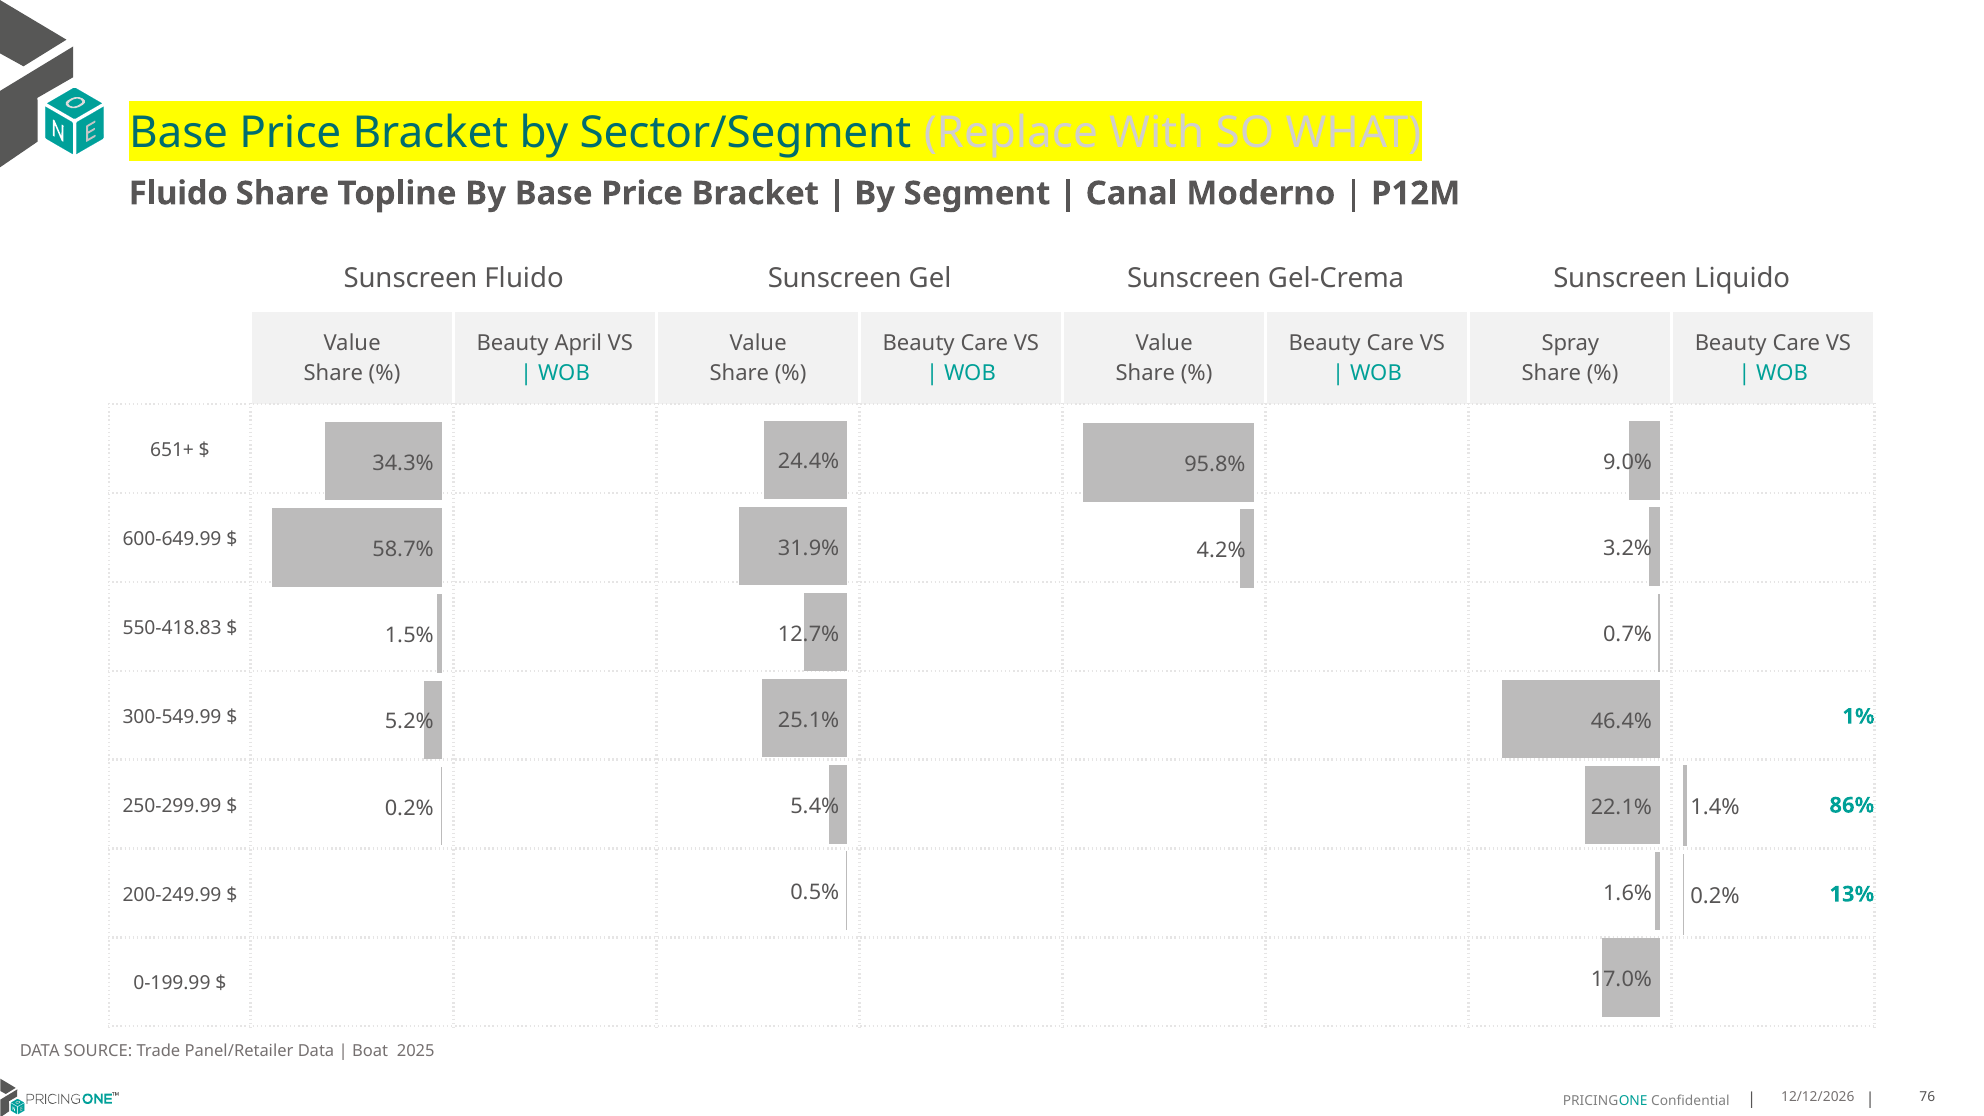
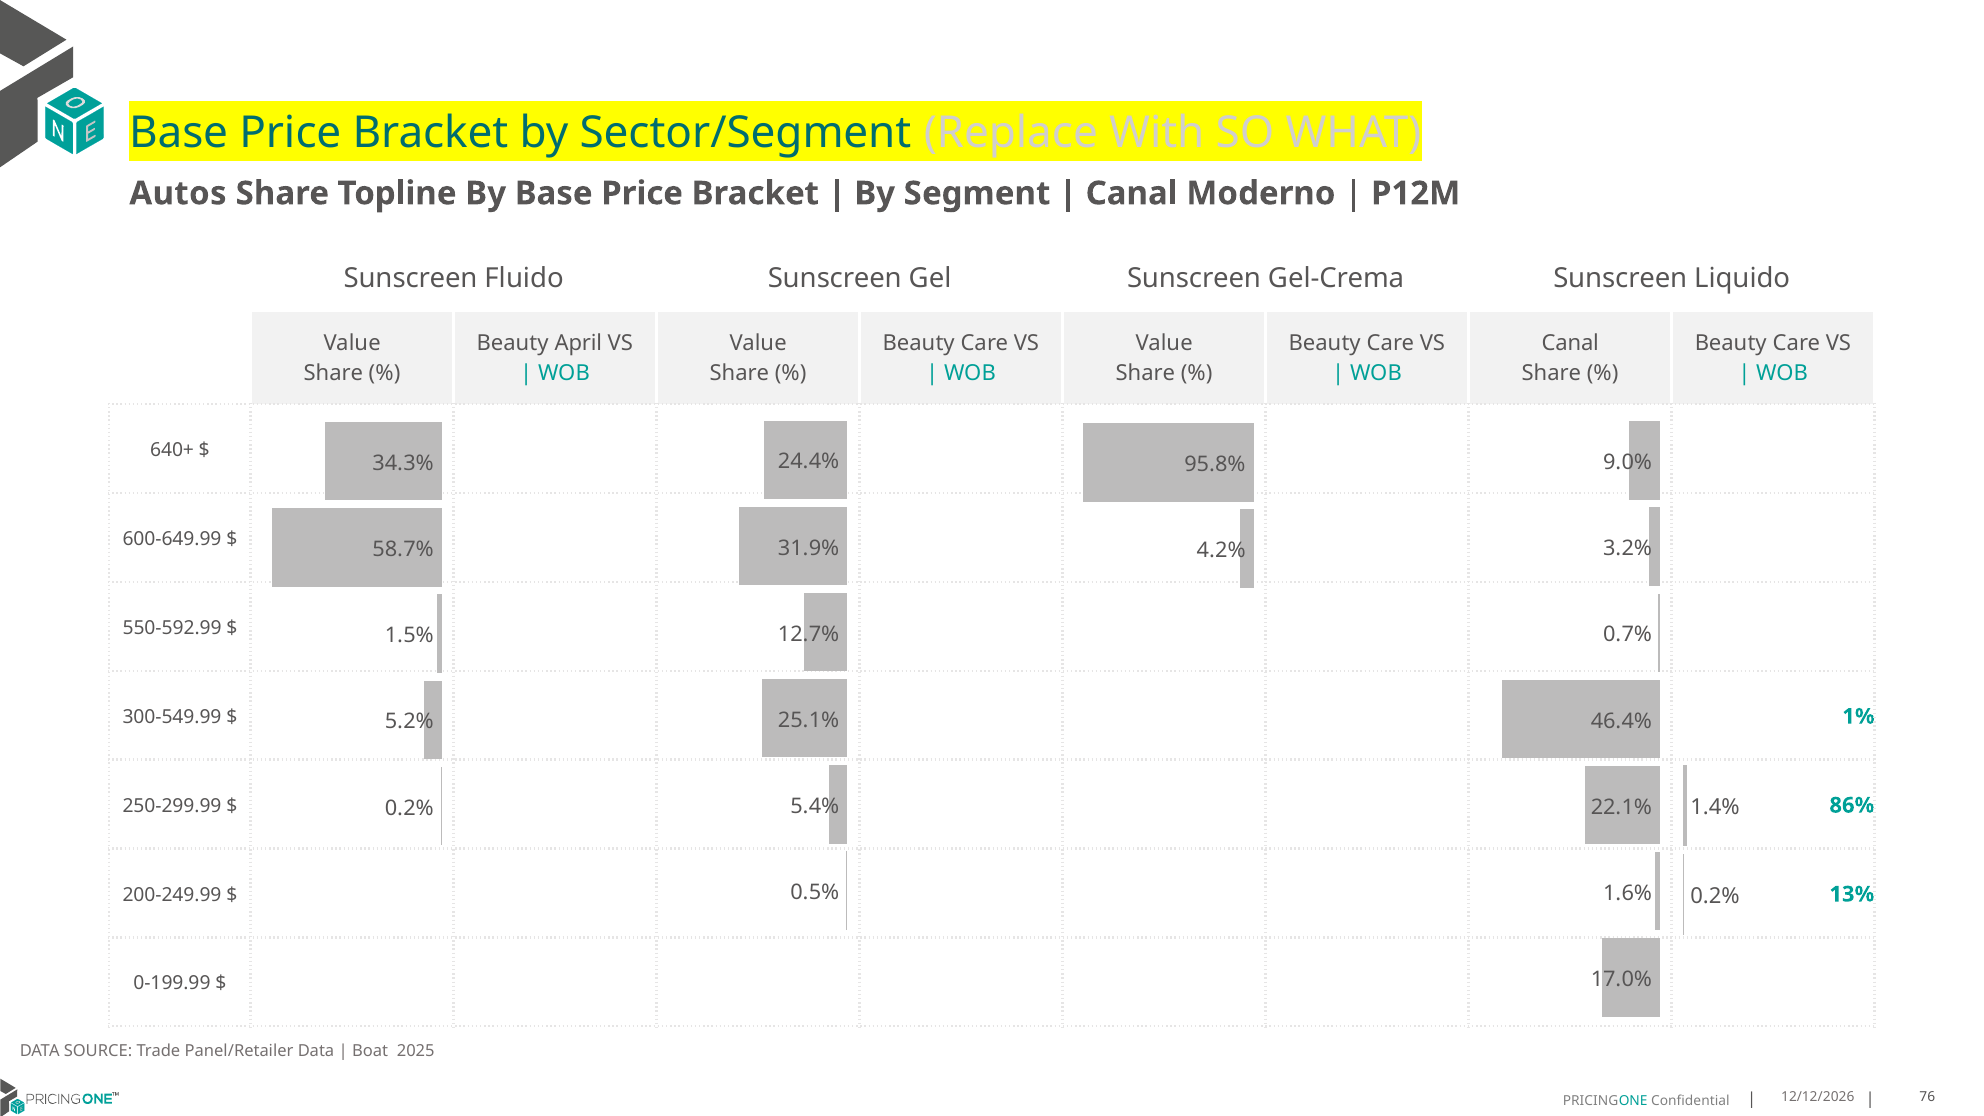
Fluido at (178, 193): Fluido -> Autos
Spray at (1570, 343): Spray -> Canal
651+: 651+ -> 640+
550-418.83: 550-418.83 -> 550-592.99
